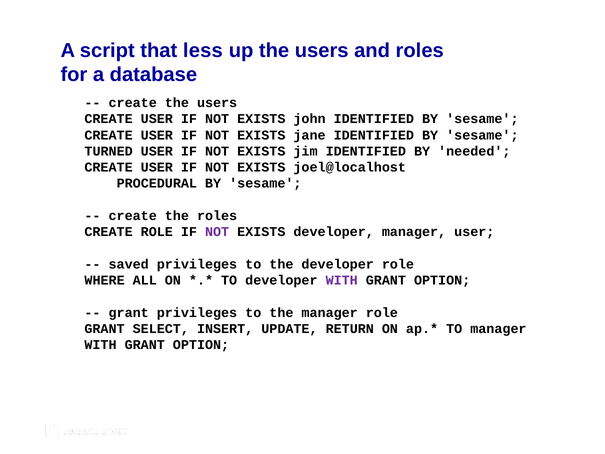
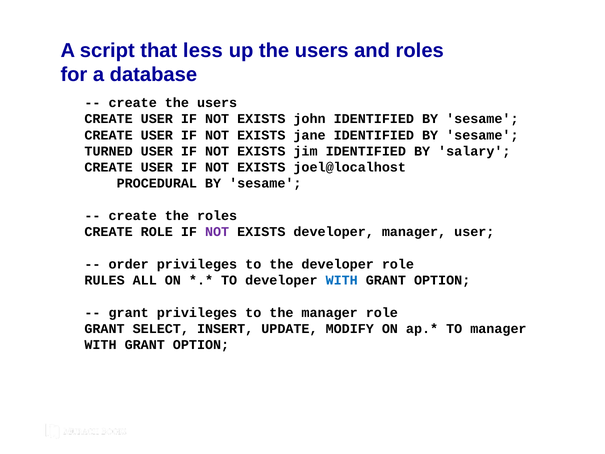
needed: needed -> salary
saved: saved -> order
WHERE: WHERE -> RULES
WITH at (342, 280) colour: purple -> blue
RETURN: RETURN -> MODIFY
